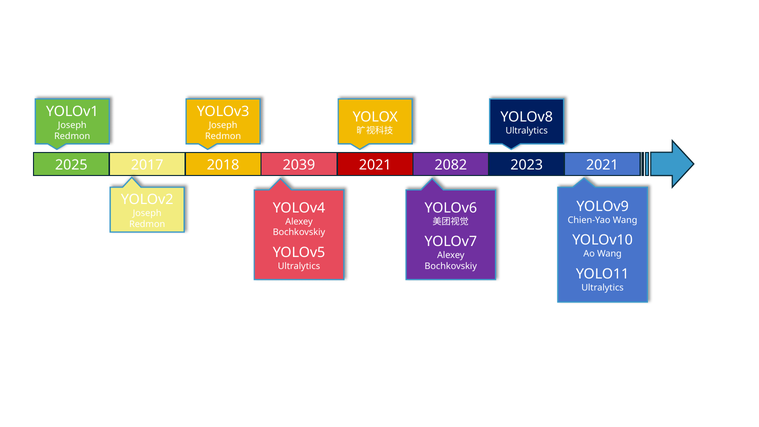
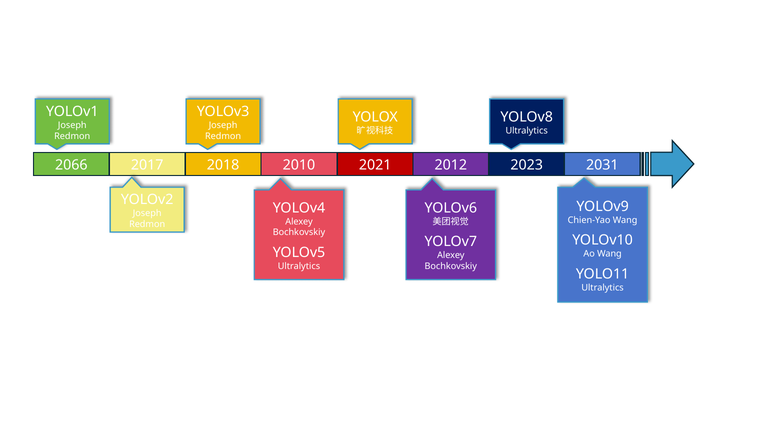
2025: 2025 -> 2066
2039: 2039 -> 2010
2082: 2082 -> 2012
2023 2021: 2021 -> 2031
